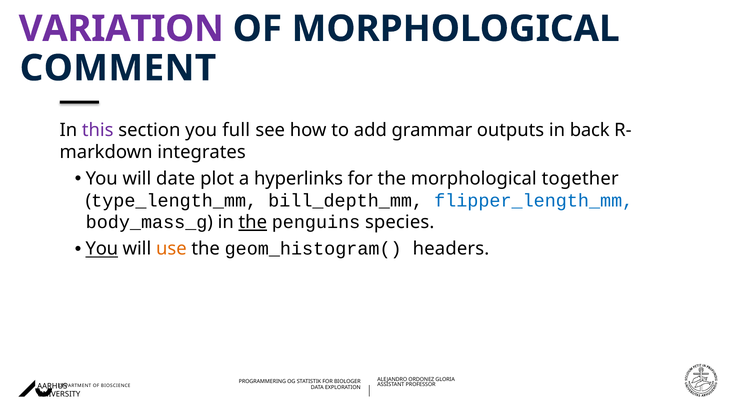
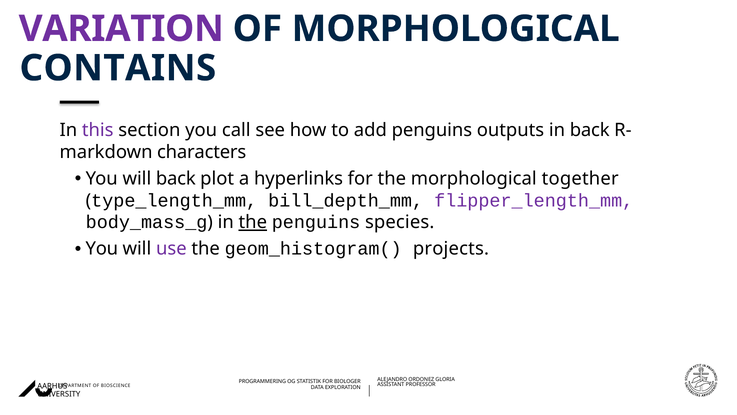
COMMENT: COMMENT -> CONTAINS
full: full -> call
add grammar: grammar -> penguins
integrates: integrates -> characters
will date: date -> back
flipper_length_mm colour: blue -> purple
You at (102, 249) underline: present -> none
use colour: orange -> purple
headers: headers -> projects
